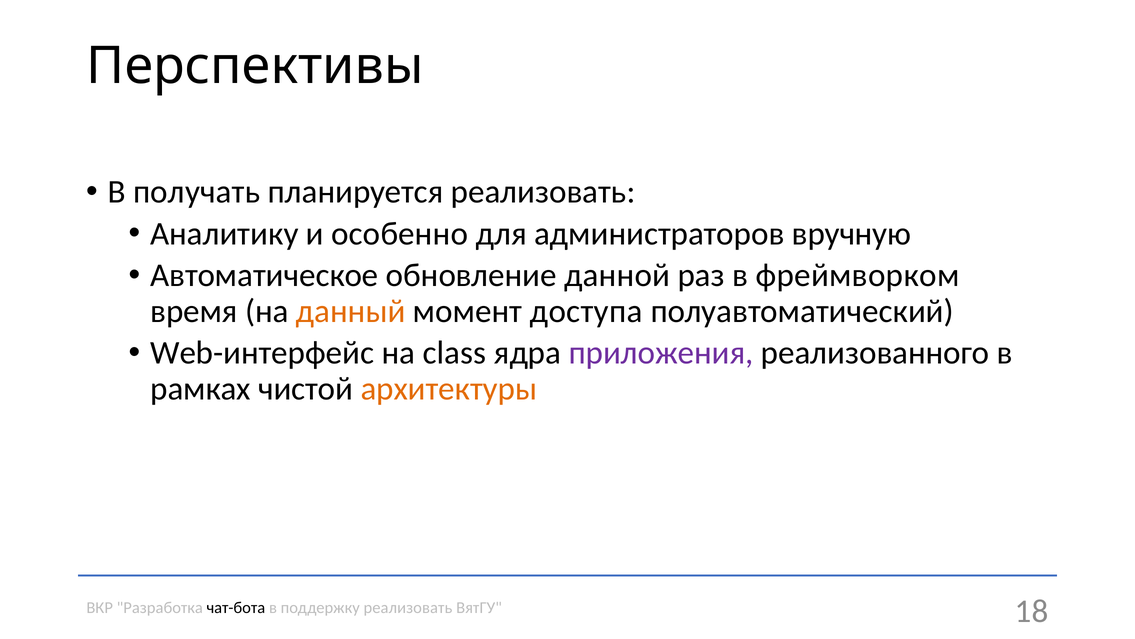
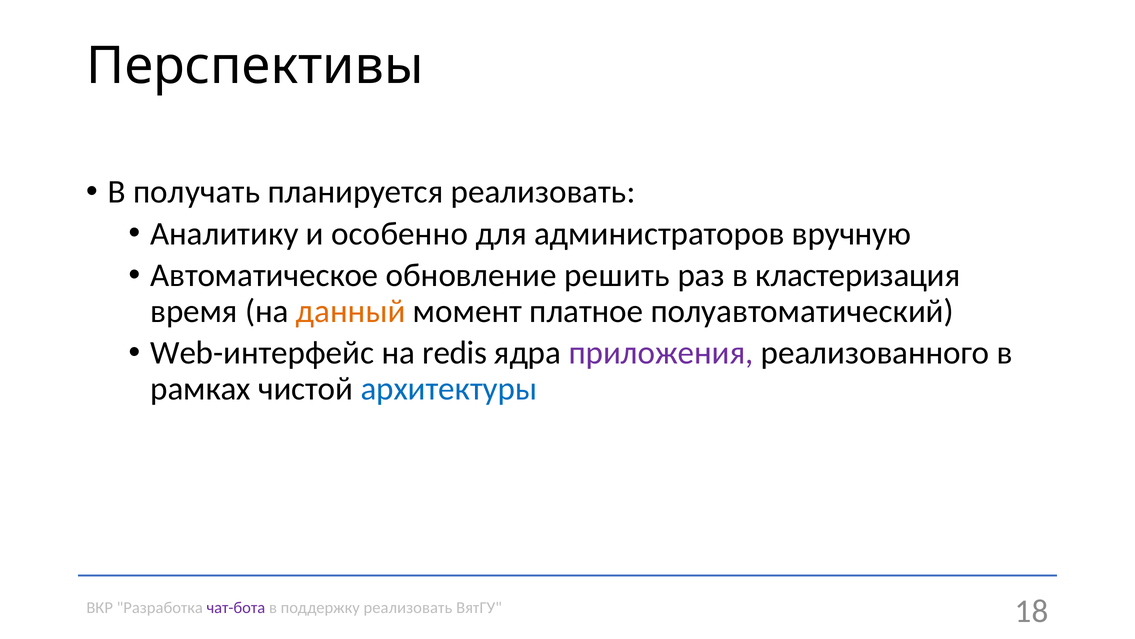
данной: данной -> решить
фреймворком: фреймворком -> кластеризация
доступа: доступа -> платное
class: class -> redis
архитектуры colour: orange -> blue
чат-бота colour: black -> purple
